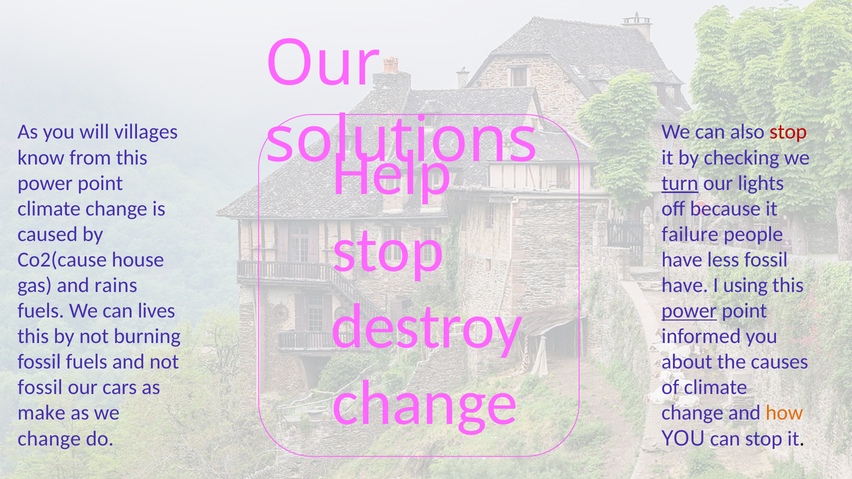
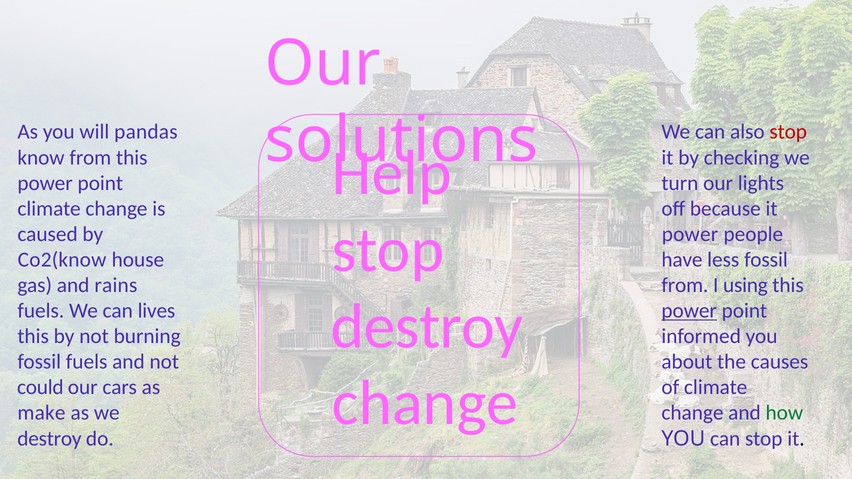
villages: villages -> pandas
turn underline: present -> none
failure at (690, 234): failure -> power
Co2(cause: Co2(cause -> Co2(know
have at (685, 285): have -> from
fossil at (40, 388): fossil -> could
how colour: orange -> green
change at (49, 439): change -> destroy
